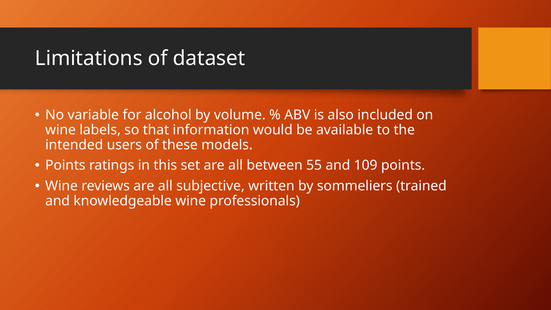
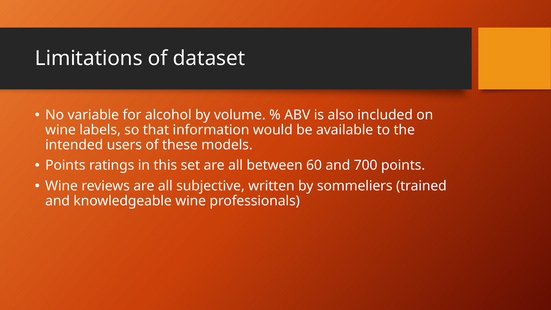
55: 55 -> 60
109: 109 -> 700
